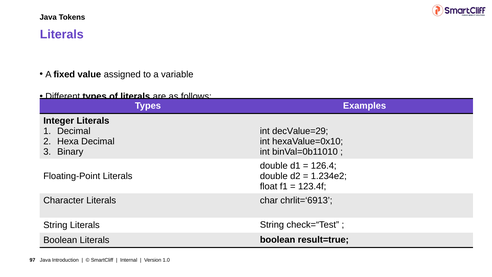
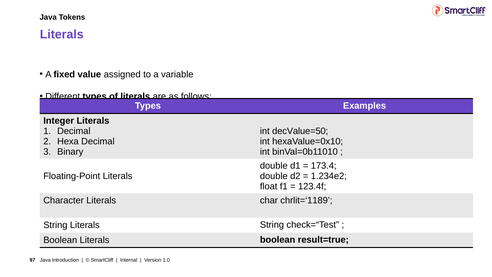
decValue=29: decValue=29 -> decValue=50
126.4: 126.4 -> 173.4
chrlit=‘6913: chrlit=‘6913 -> chrlit=‘1189
